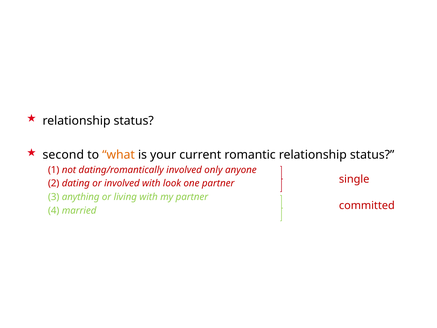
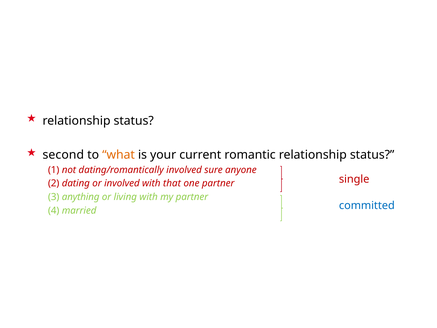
only: only -> sure
look: look -> that
committed colour: red -> blue
